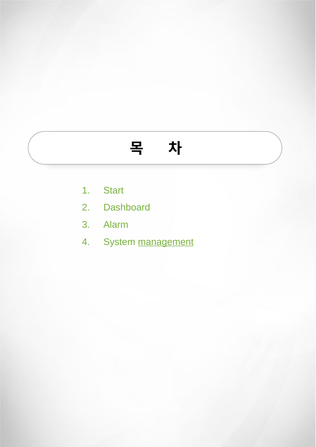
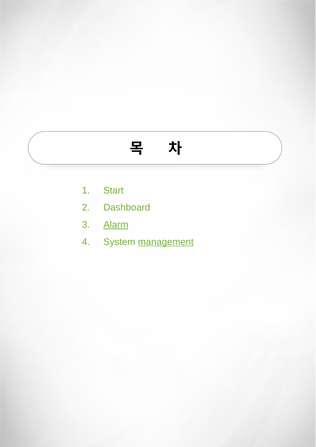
Alarm underline: none -> present
